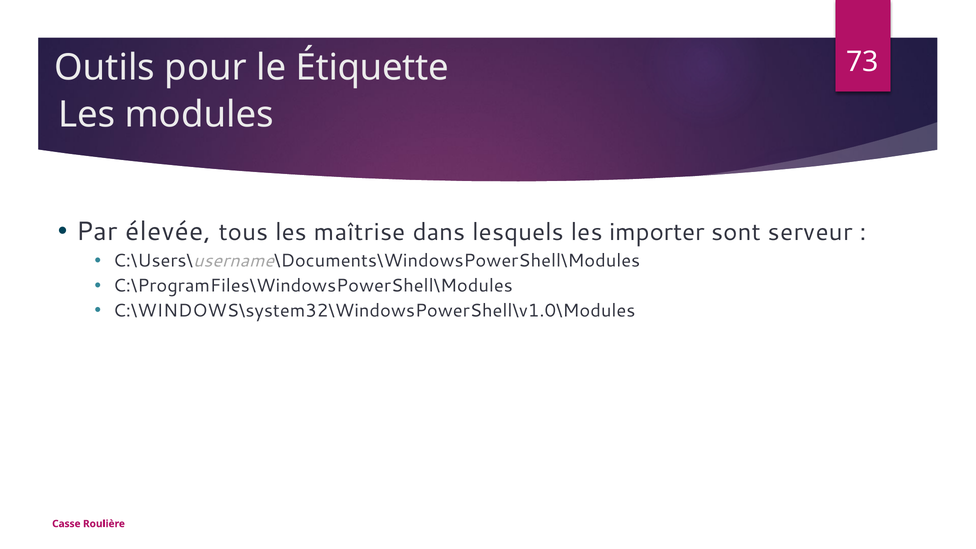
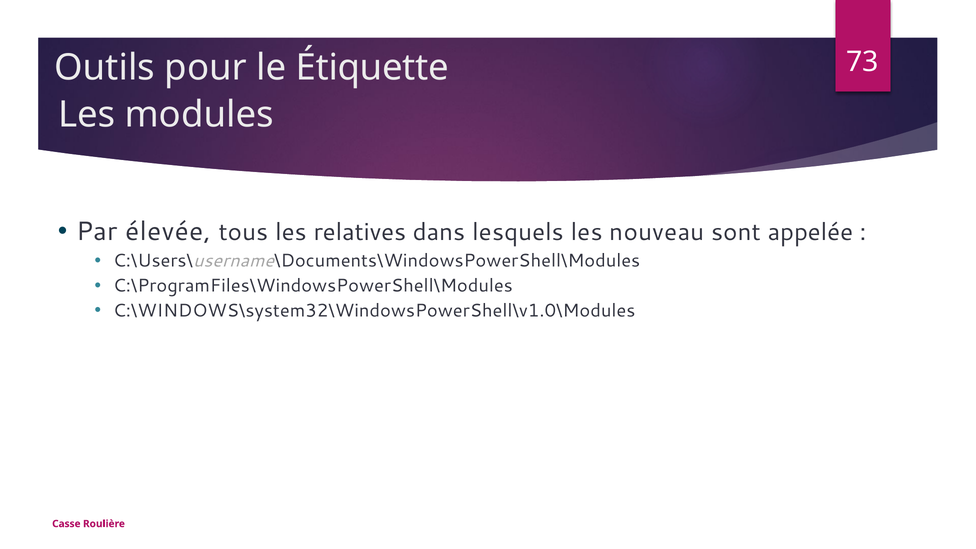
maîtrise: maîtrise -> relatives
importer: importer -> nouveau
serveur: serveur -> appelée
